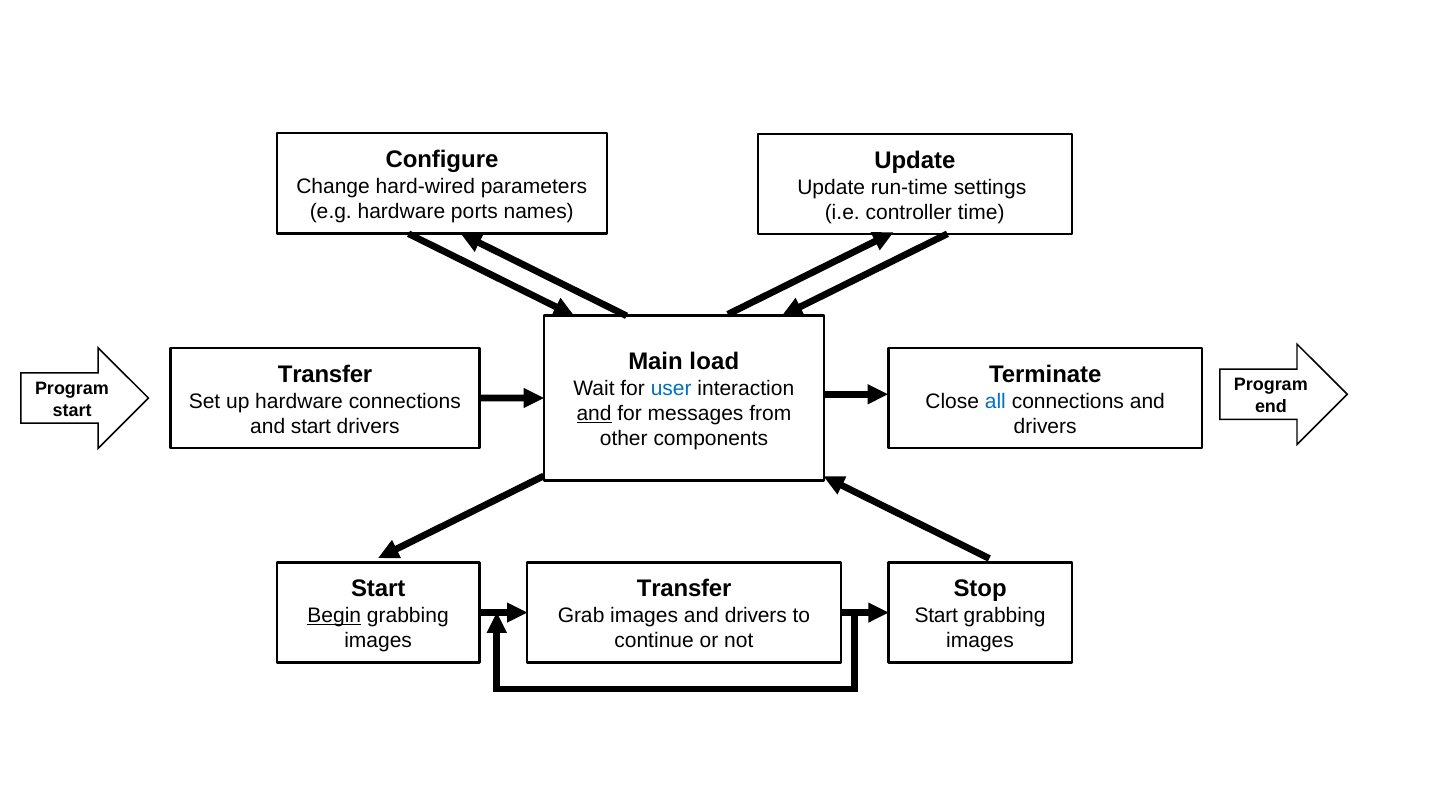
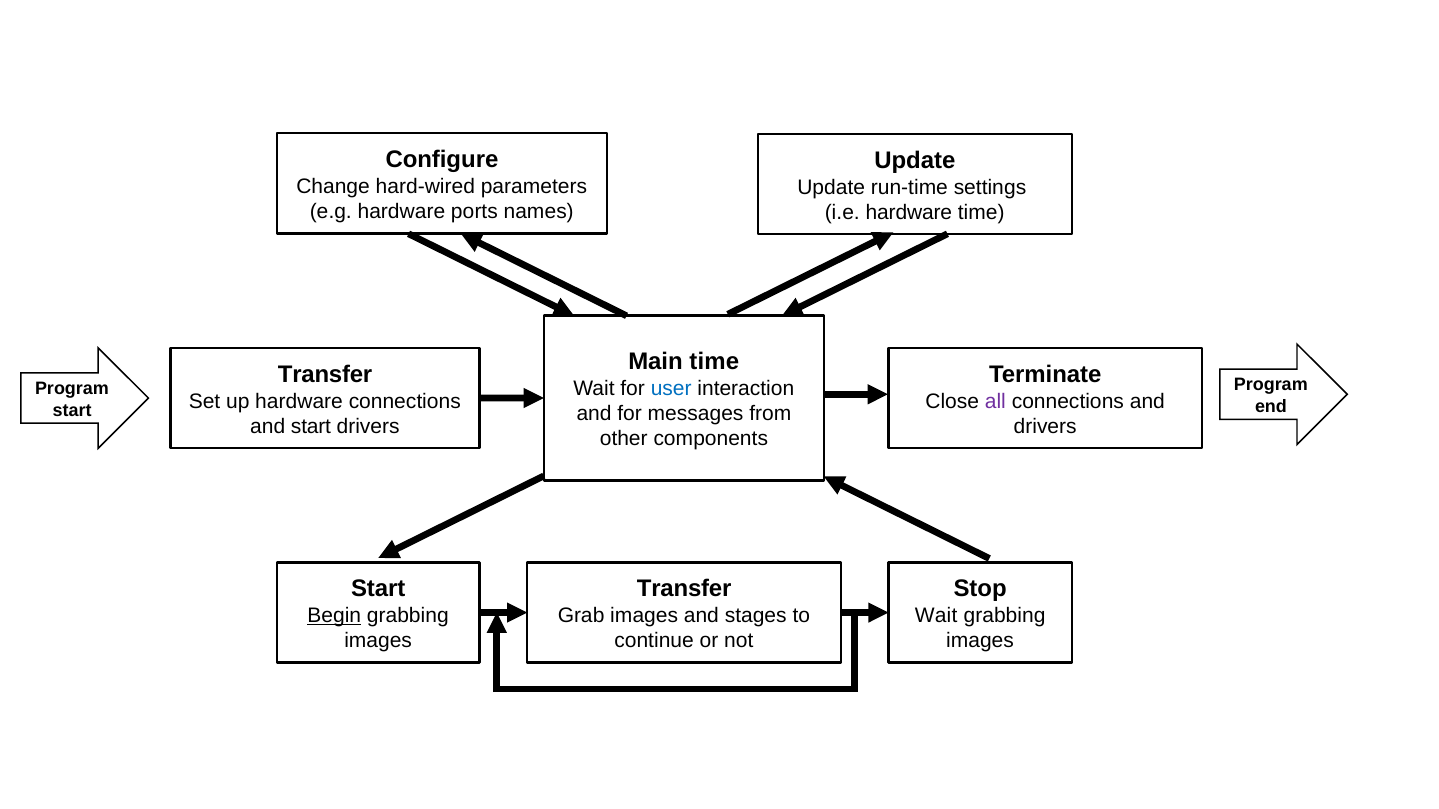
i.e controller: controller -> hardware
Main load: load -> time
all colour: blue -> purple
and at (594, 414) underline: present -> none
images and drivers: drivers -> stages
Start at (936, 616): Start -> Wait
